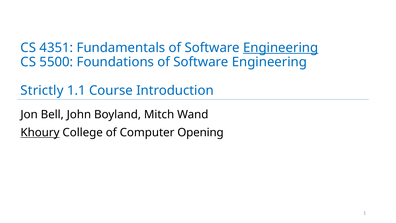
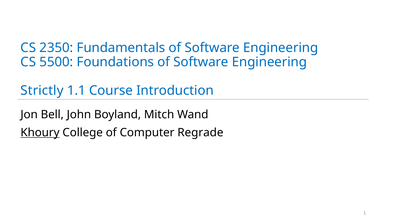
4351: 4351 -> 2350
Engineering at (281, 48) underline: present -> none
Opening: Opening -> Regrade
